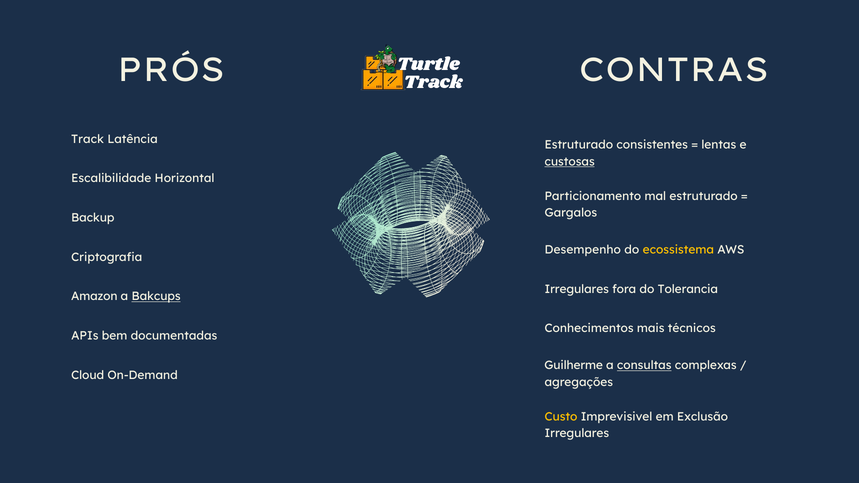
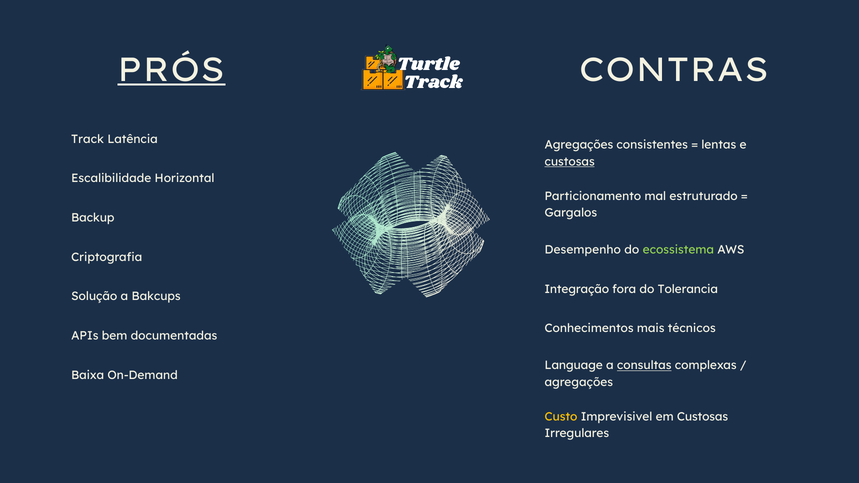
PRÓS underline: none -> present
Estruturado at (579, 145): Estruturado -> Agregações
ecossistema colour: yellow -> light green
Irregulares at (577, 289): Irregulares -> Integração
Amazon: Amazon -> Solução
Bakcups underline: present -> none
Guilherme: Guilherme -> Language
Cloud: Cloud -> Baixa
em Exclusão: Exclusão -> Custosas
